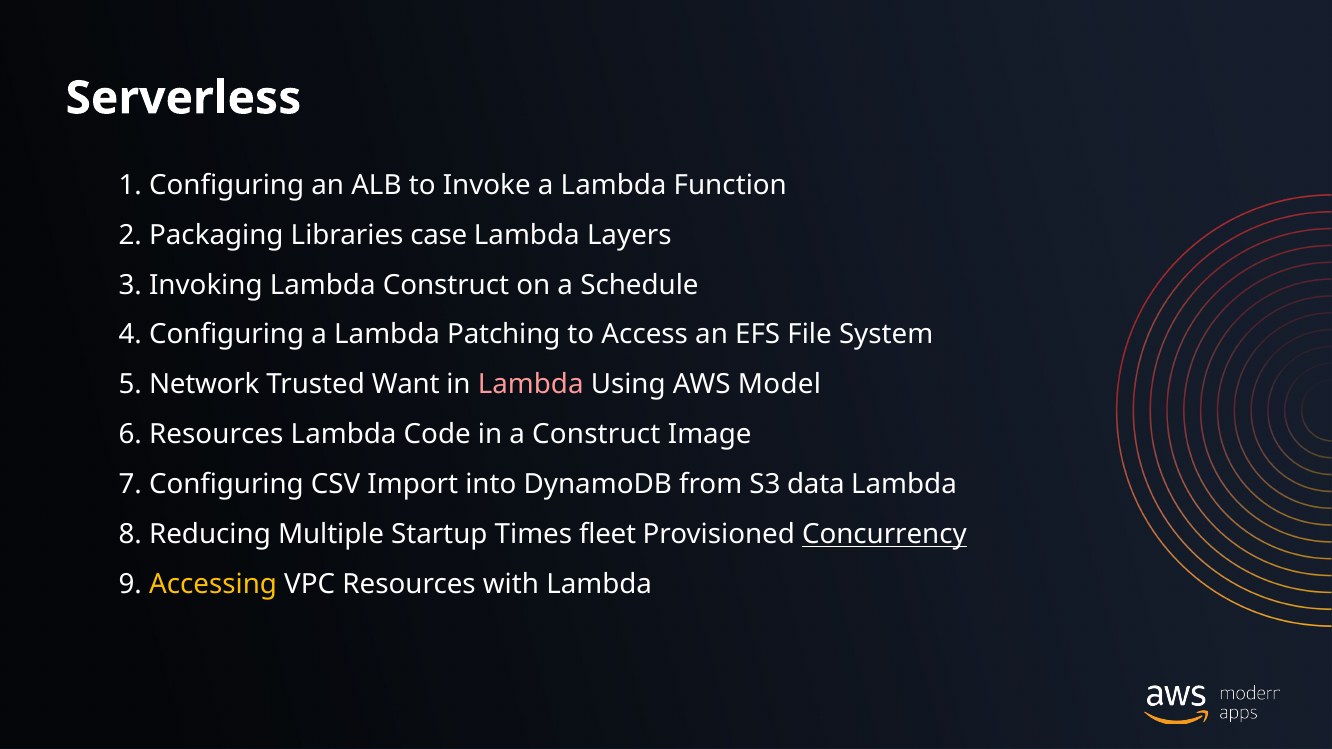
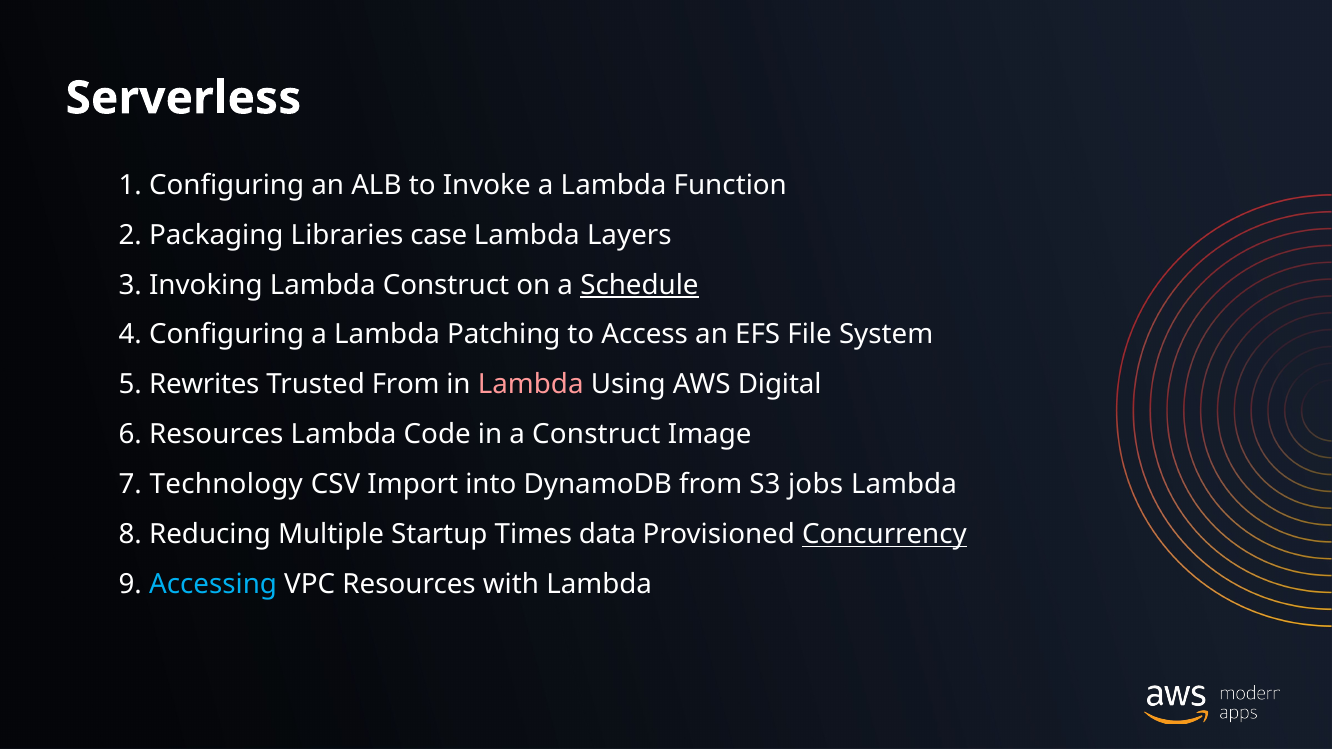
Schedule underline: none -> present
Network: Network -> Rewrites
Trusted Want: Want -> From
Model: Model -> Digital
7 Configuring: Configuring -> Technology
data: data -> jobs
fleet: fleet -> data
Accessing colour: yellow -> light blue
